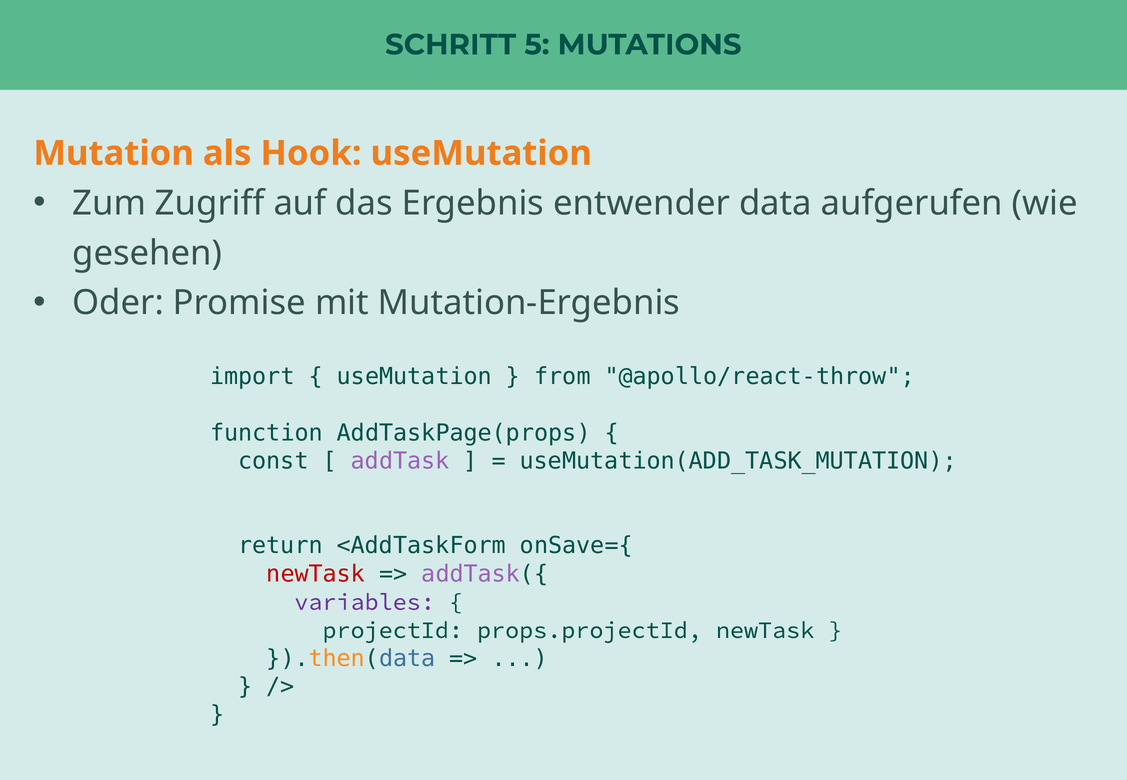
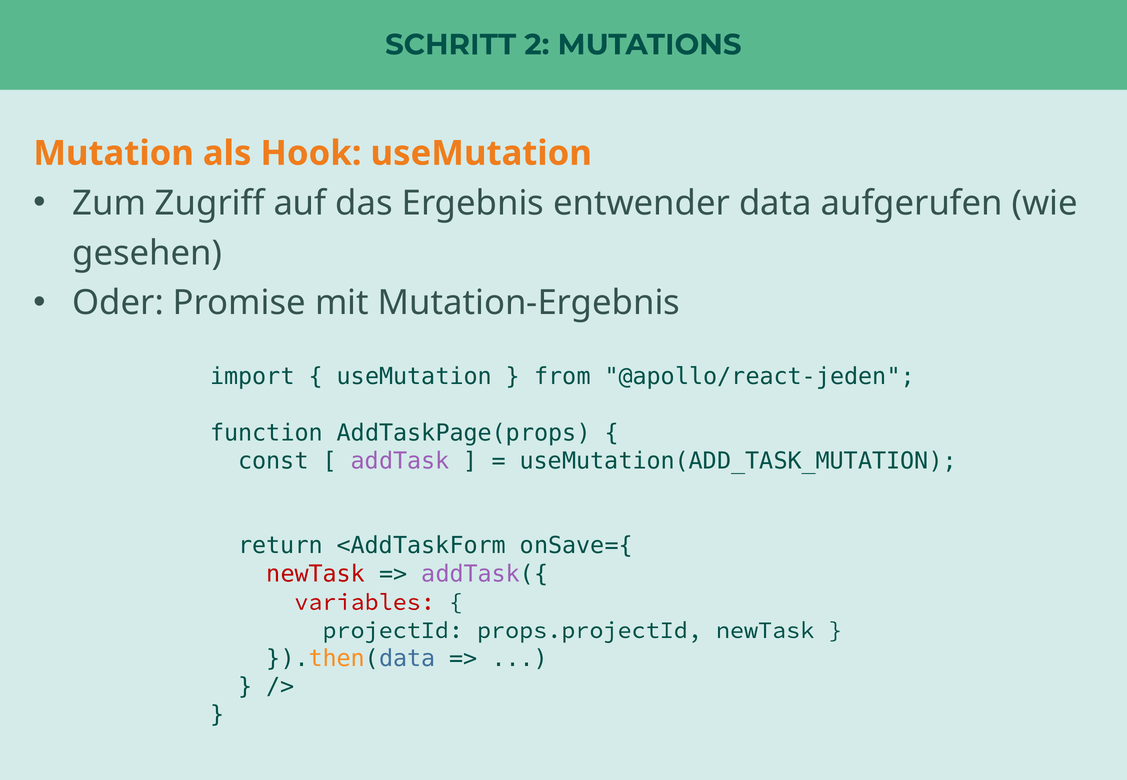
5: 5 -> 2
@apollo/react-throw: @apollo/react-throw -> @apollo/react-jeden
variables colour: purple -> red
